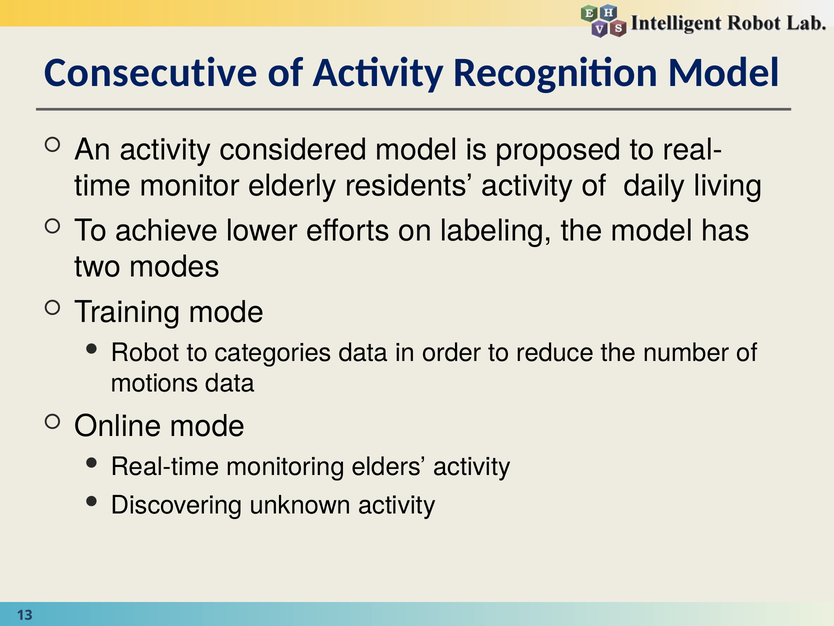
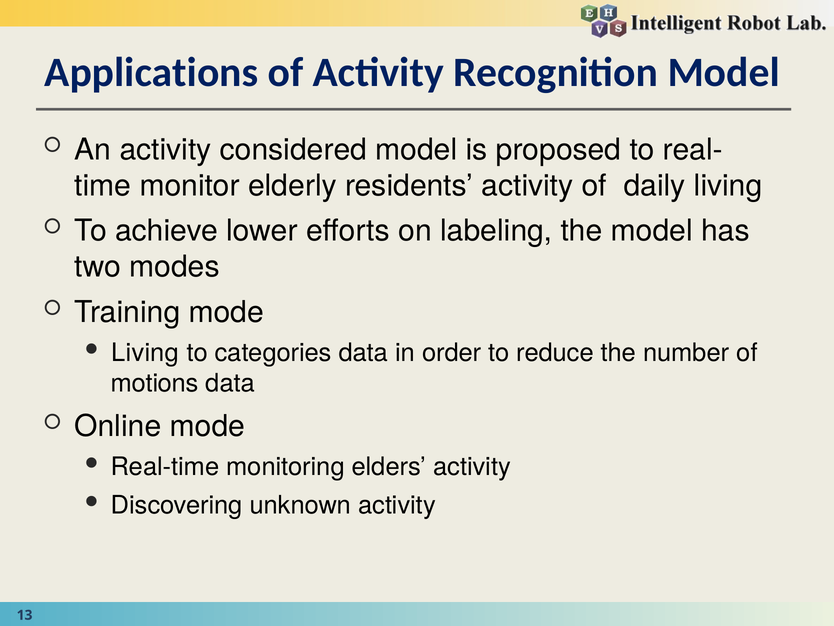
Consecutive: Consecutive -> Applications
Robot at (145, 353): Robot -> Living
